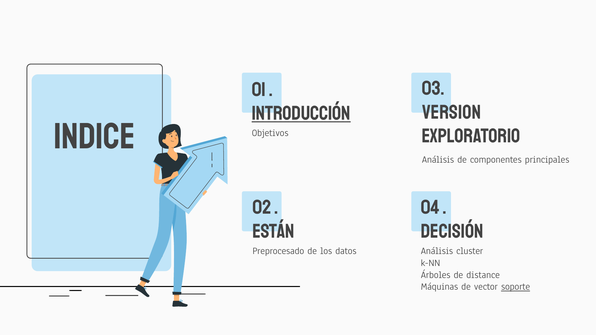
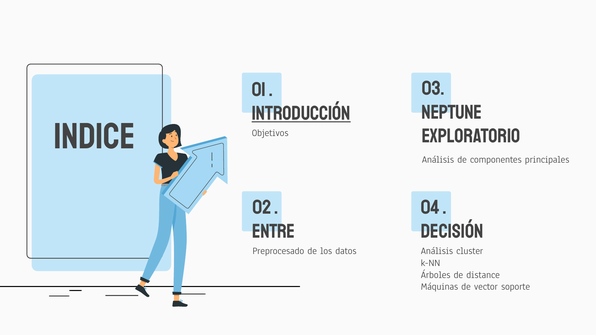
Version: Version -> Neptune
Están: Están -> Entre
soporte underline: present -> none
